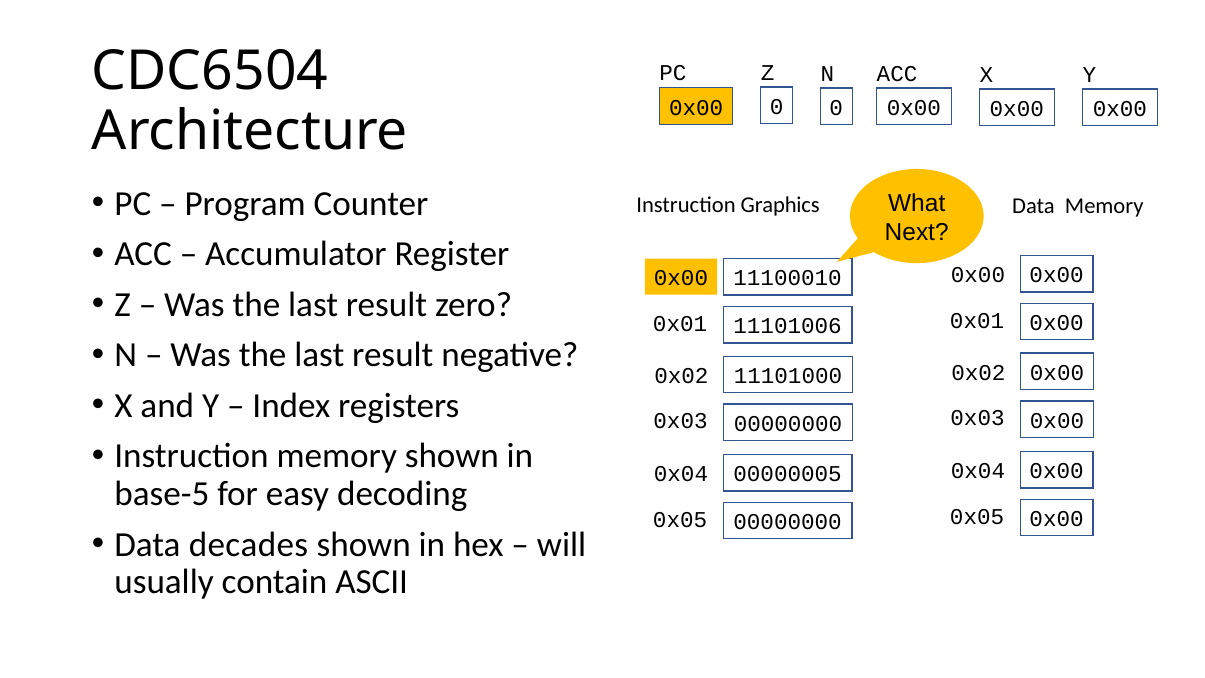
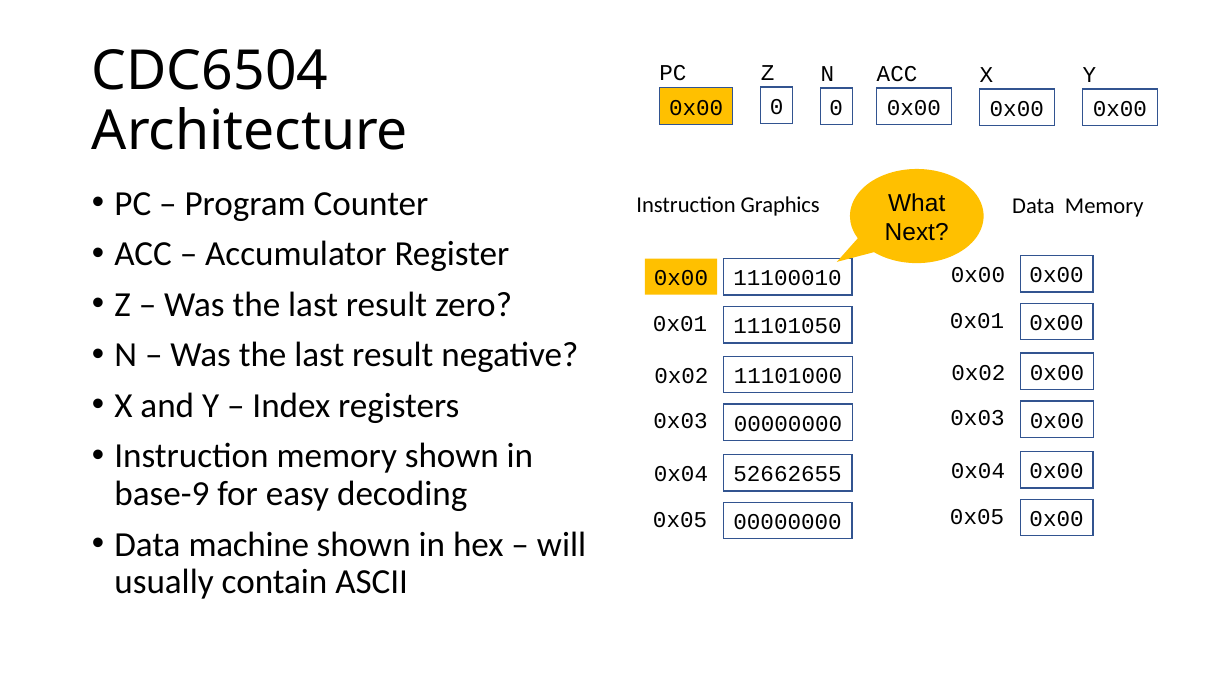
11101006: 11101006 -> 11101050
00000005: 00000005 -> 52662655
base-5: base-5 -> base-9
decades: decades -> machine
